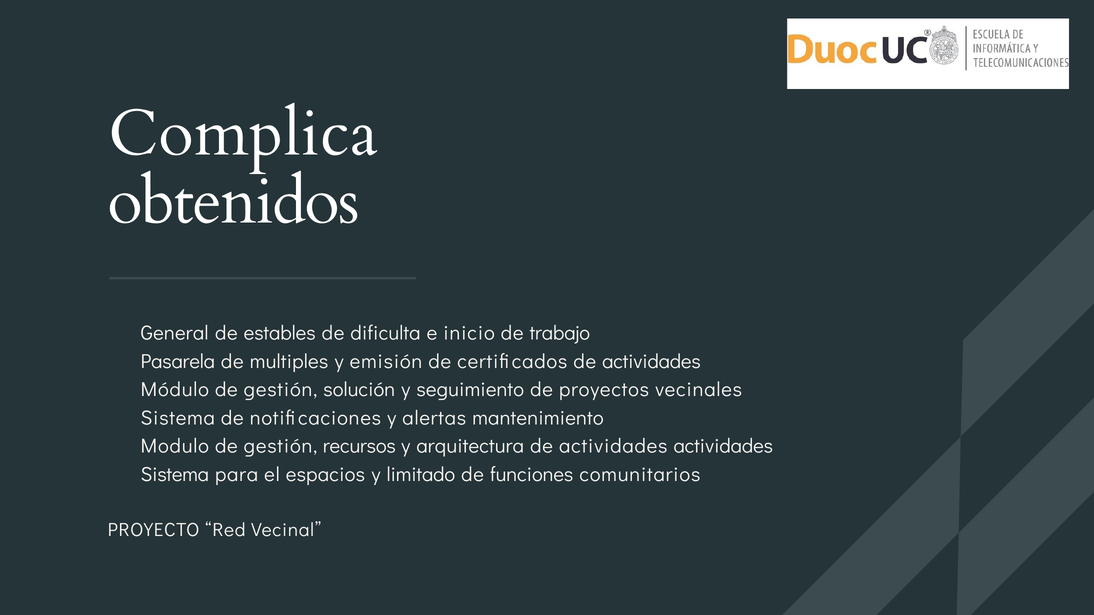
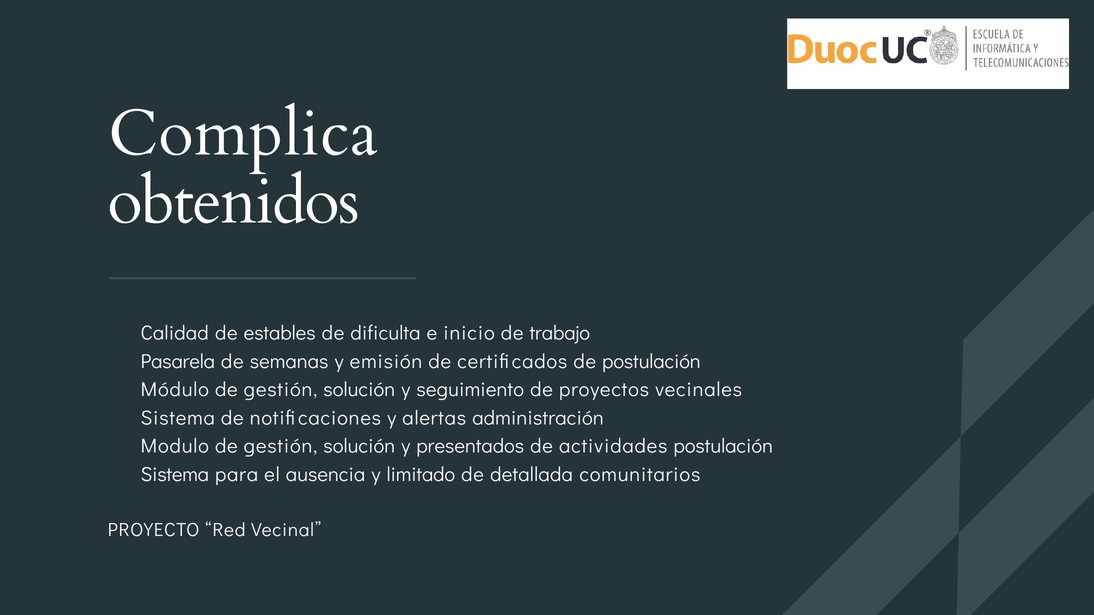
General: General -> Calidad
multiples: multiples -> semanas
certificados de actividades: actividades -> postulación
mantenimiento: mantenimiento -> administración
Modulo de gestión recursos: recursos -> solución
arquitectura: arquitectura -> presentados
actividades actividades: actividades -> postulación
espacios: espacios -> ausencia
funciones: funciones -> detallada
